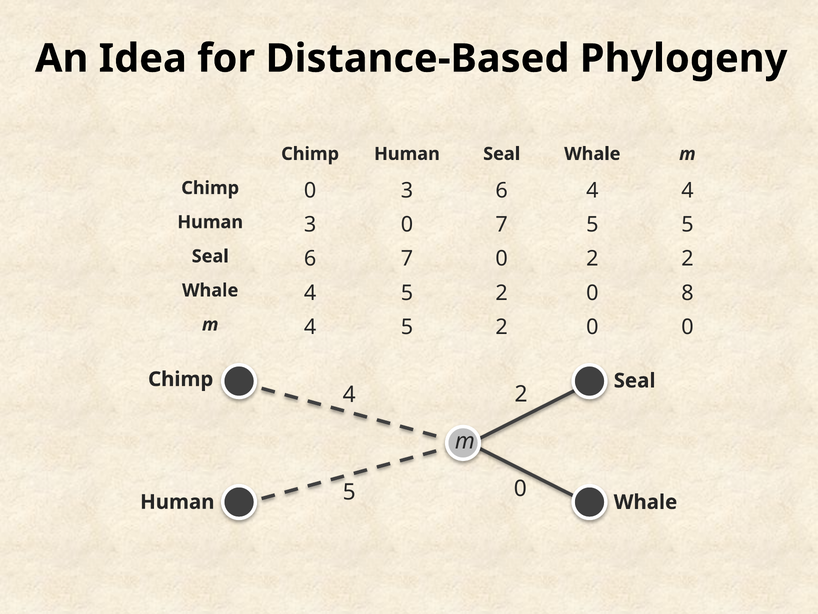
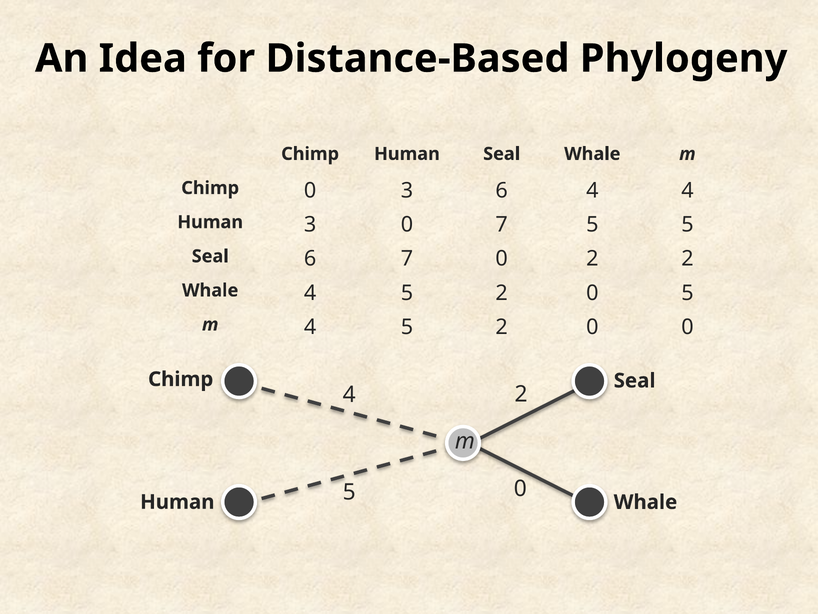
0 8: 8 -> 5
